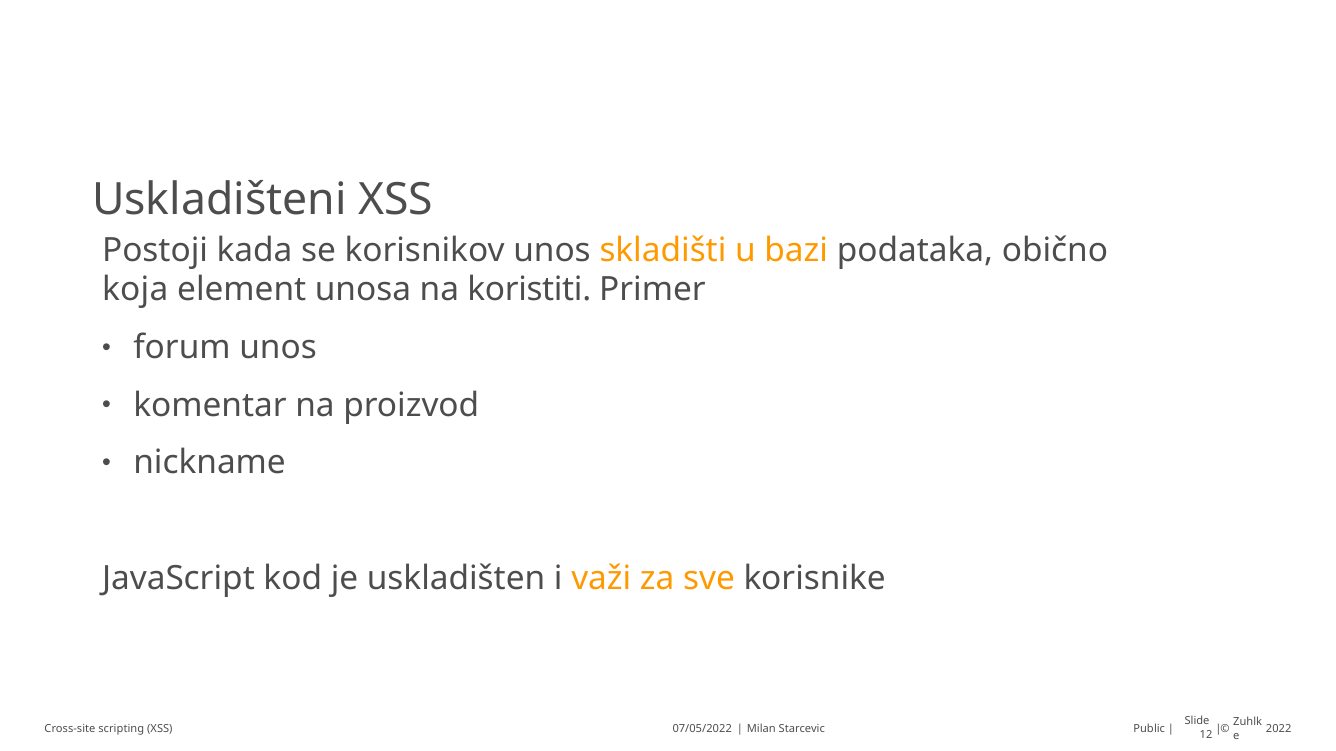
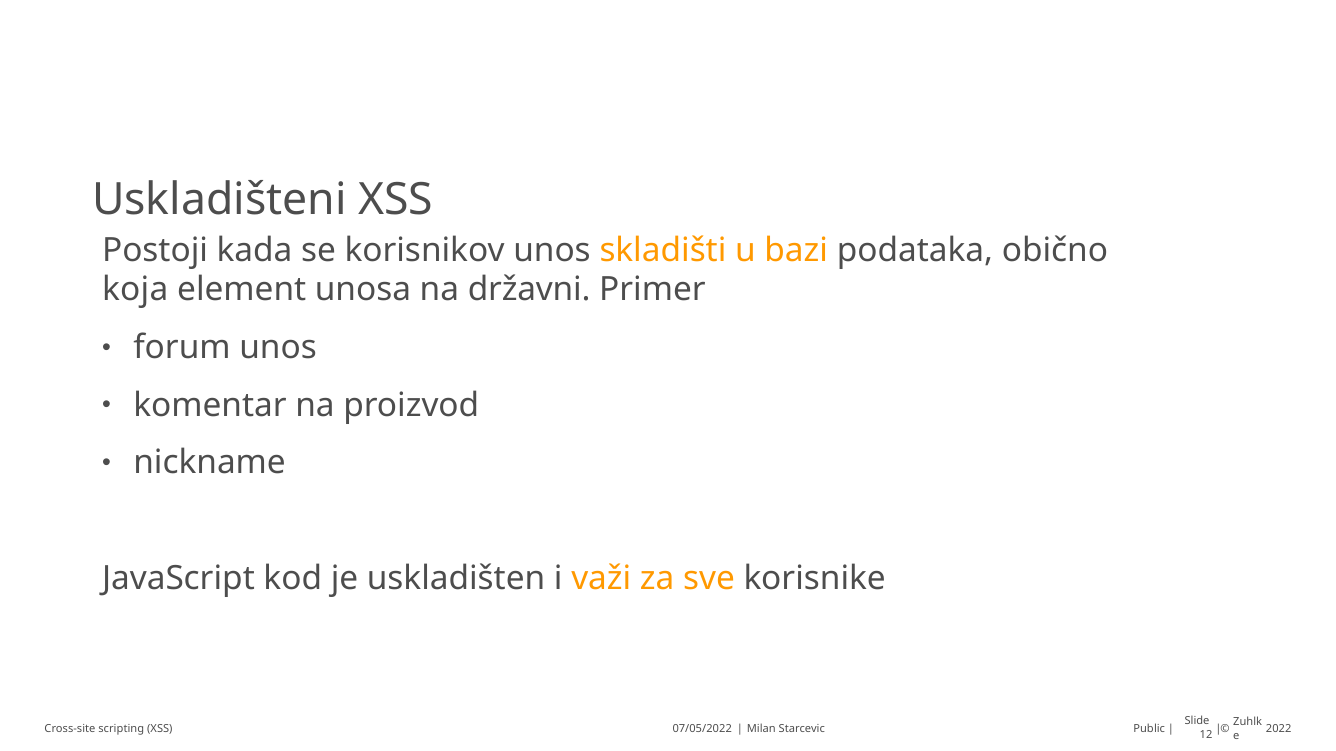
koristiti: koristiti -> državni
